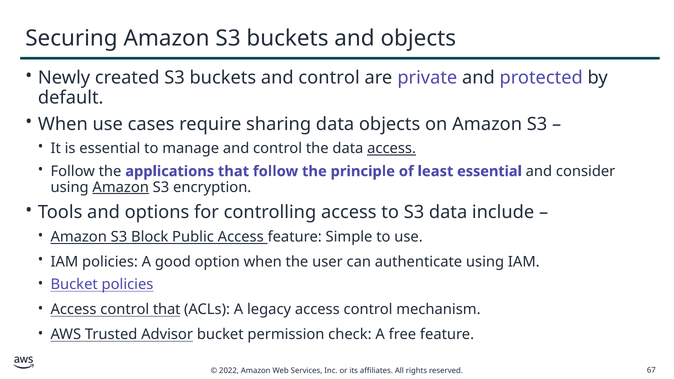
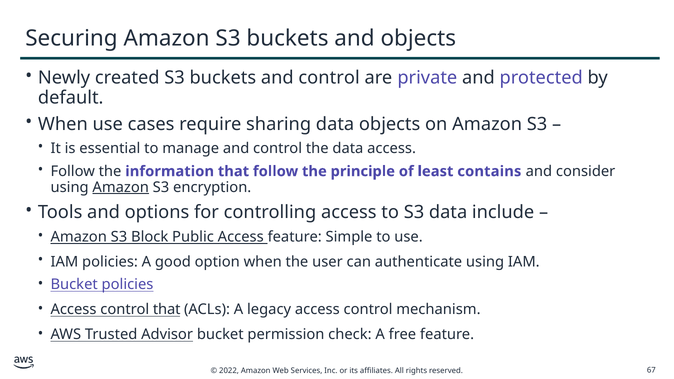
access at (392, 149) underline: present -> none
applications: applications -> information
least essential: essential -> contains
